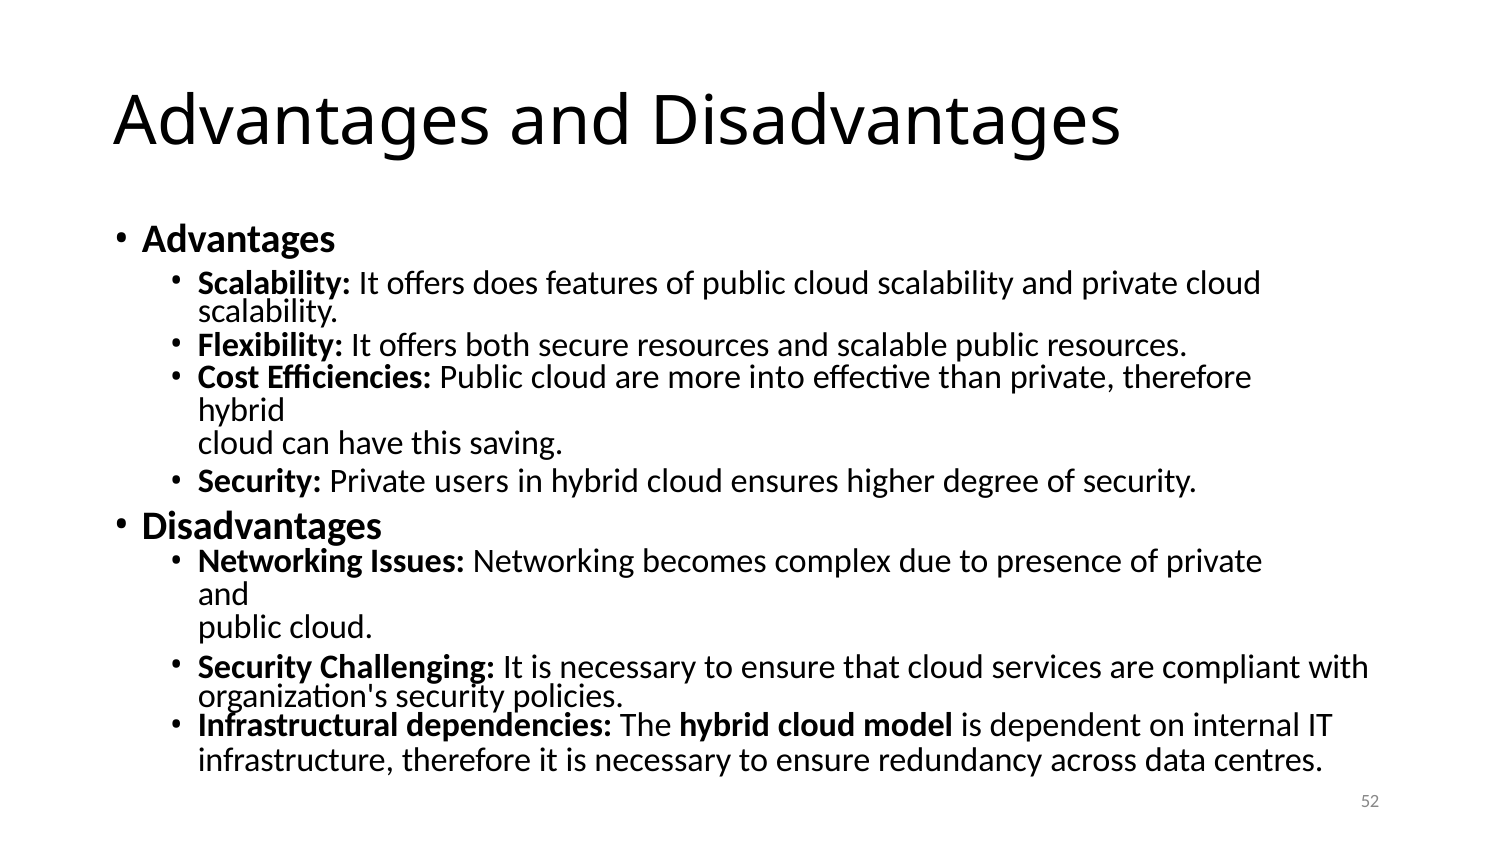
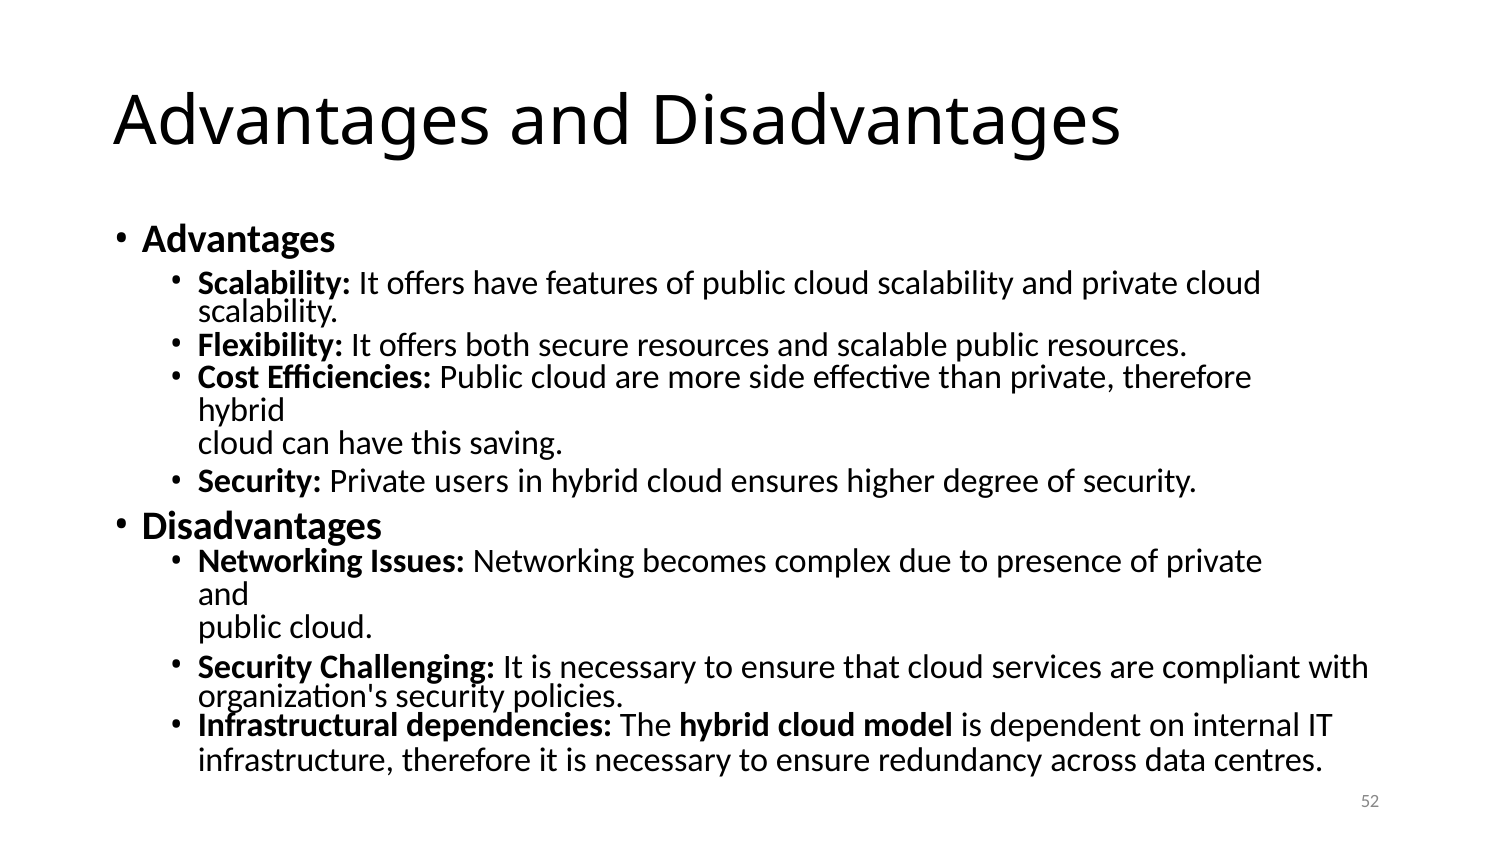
offers does: does -> have
into: into -> side
